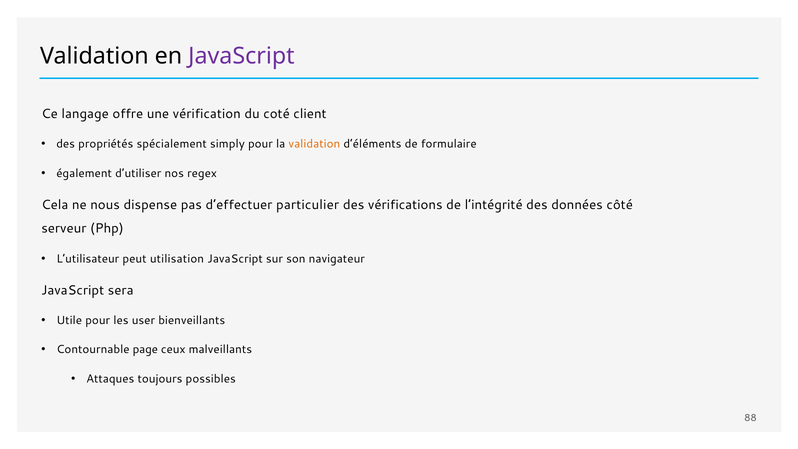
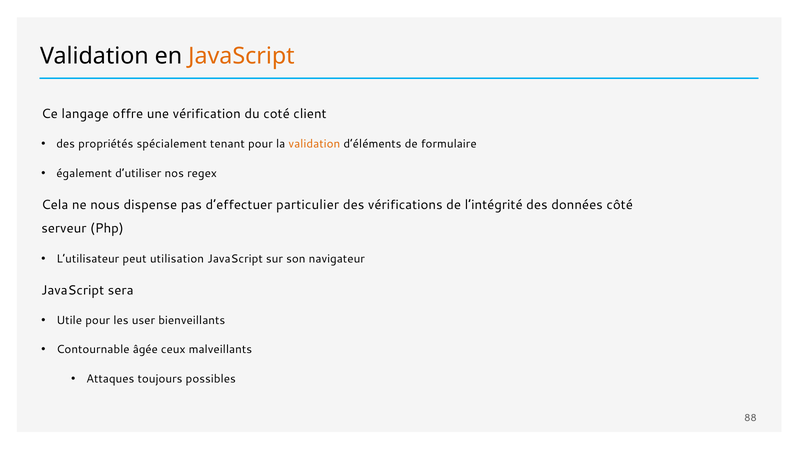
JavaScript at (241, 56) colour: purple -> orange
simply: simply -> tenant
page: page -> âgée
